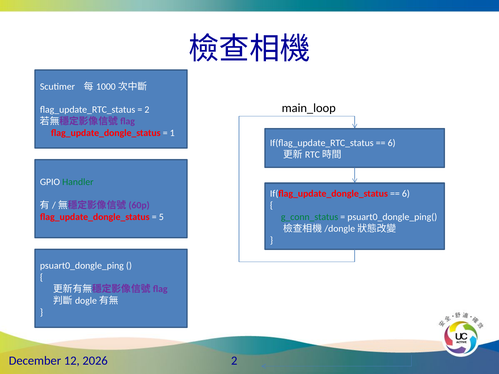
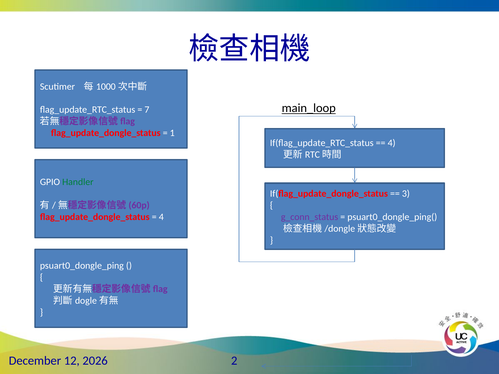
main_loop underline: none -> present
2 at (147, 110): 2 -> 7
6 at (392, 143): 6 -> 4
6 at (406, 194): 6 -> 3
5 at (161, 217): 5 -> 4
g_conn_status colour: green -> purple
